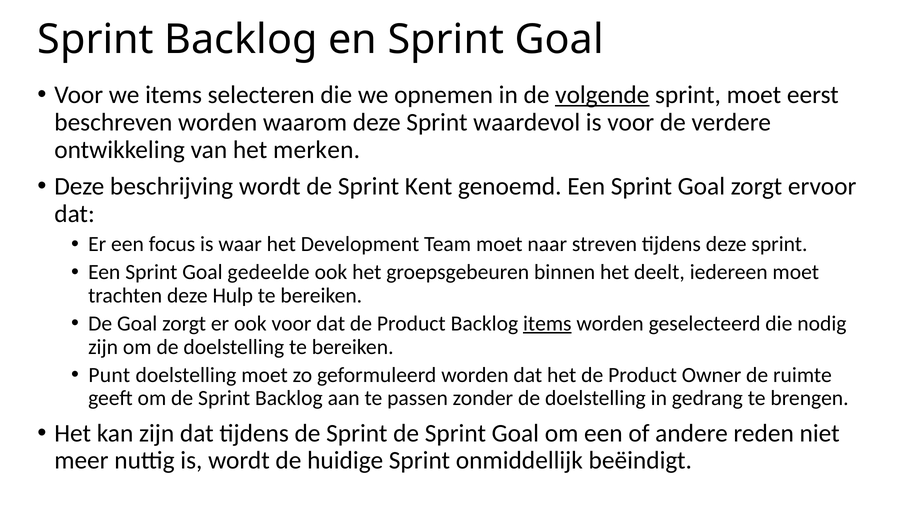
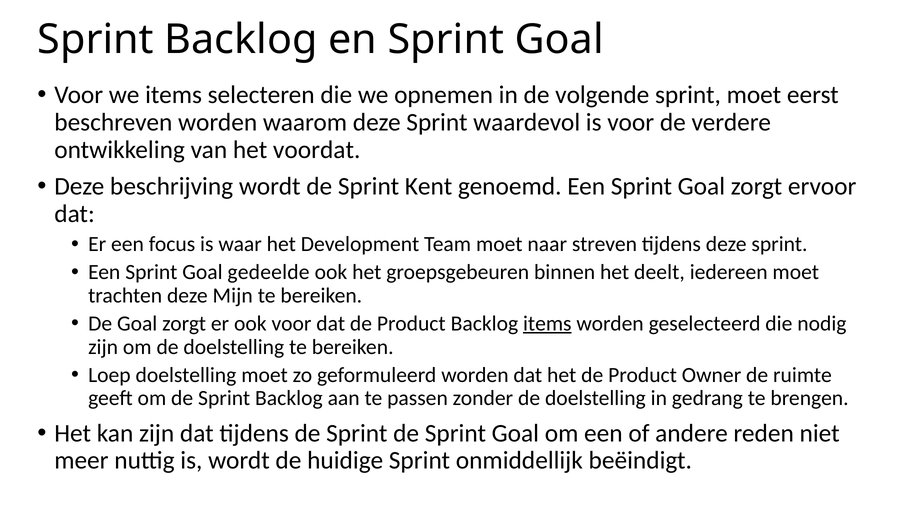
volgende underline: present -> none
merken: merken -> voordat
Hulp: Hulp -> Mijn
Punt: Punt -> Loep
